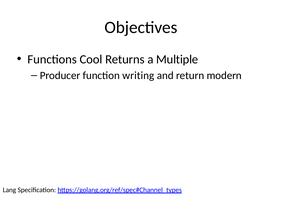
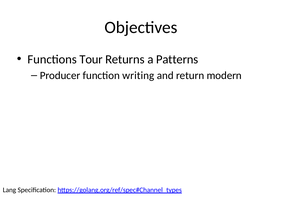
Cool: Cool -> Tour
Multiple: Multiple -> Patterns
